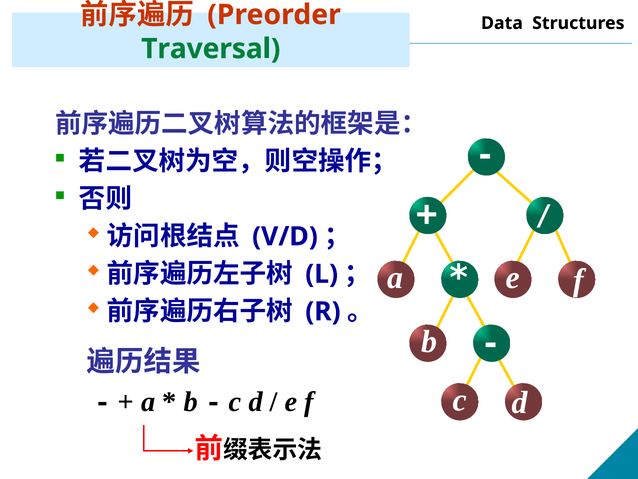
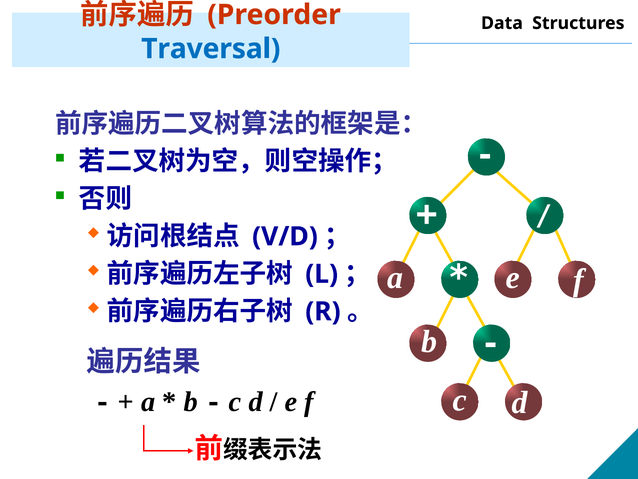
Traversal colour: green -> blue
